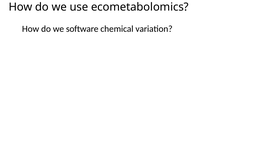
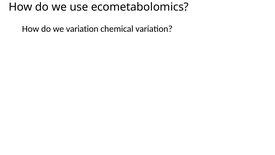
we software: software -> variation
